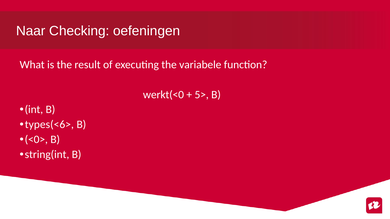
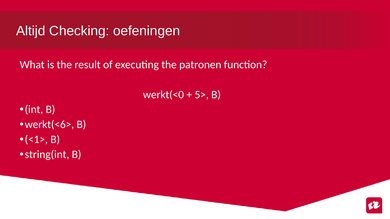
Naar: Naar -> Altijd
variabele: variabele -> patronen
types(<6>: types(<6> -> werkt(<6>
<0>: <0> -> <1>
